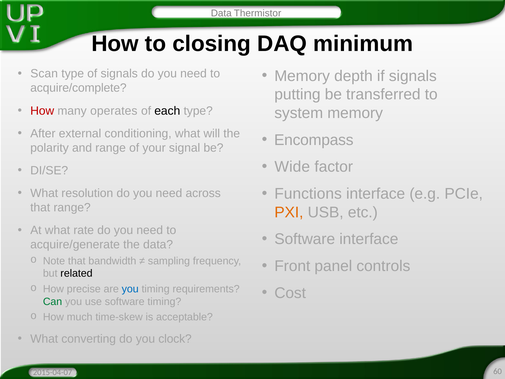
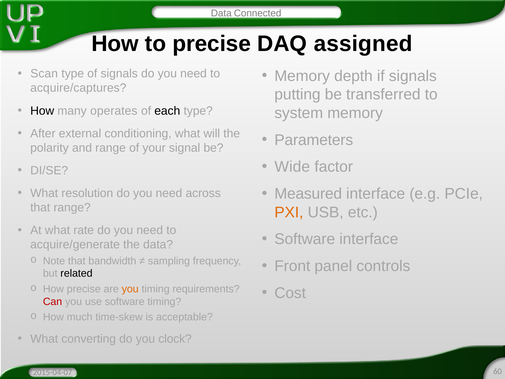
Thermistor: Thermistor -> Connected
to closing: closing -> precise
minimum: minimum -> assigned
acquire/complete: acquire/complete -> acquire/captures
How at (42, 111) colour: red -> black
Encompass: Encompass -> Parameters
Functions: Functions -> Measured
you at (130, 289) colour: blue -> orange
Can colour: green -> red
